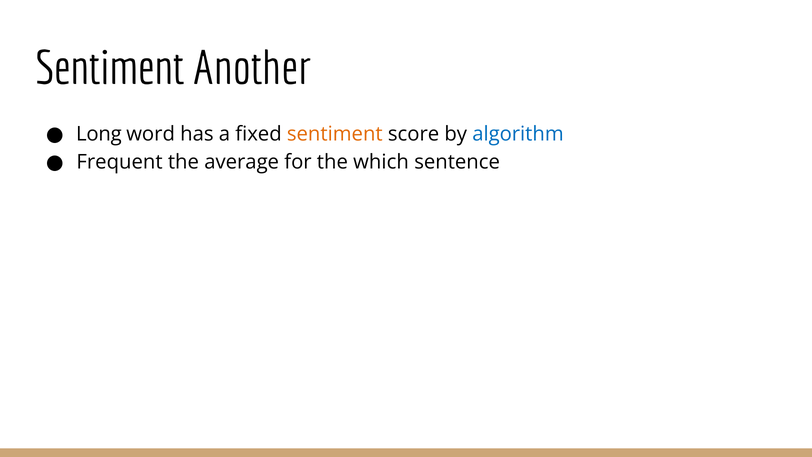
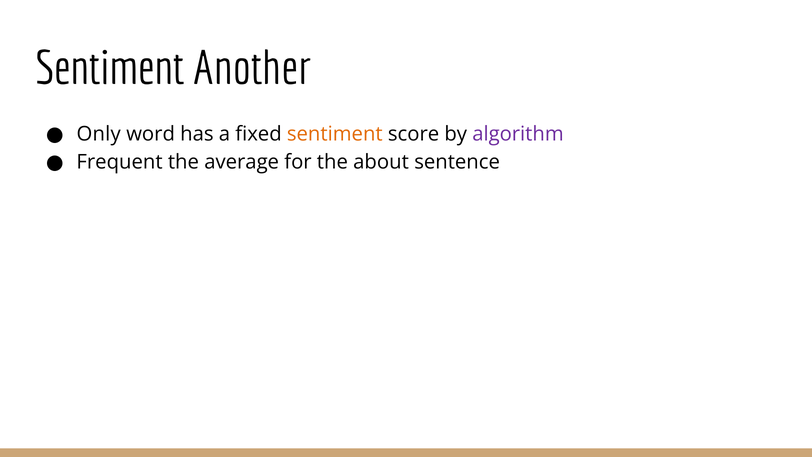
Long: Long -> Only
algorithm colour: blue -> purple
which: which -> about
